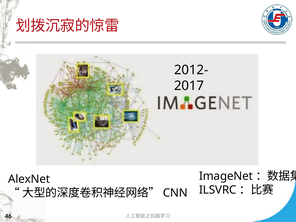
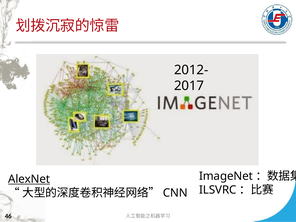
AlexNet underline: none -> present
